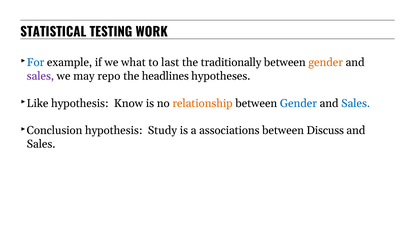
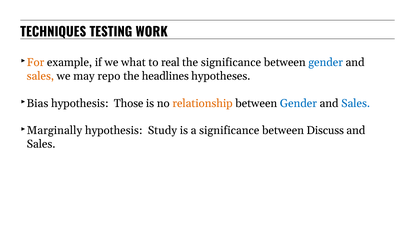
STATISTICAL: STATISTICAL -> TECHNIQUES
For colour: blue -> orange
last: last -> real
the traditionally: traditionally -> significance
gender at (326, 62) colour: orange -> blue
sales at (40, 76) colour: purple -> orange
Like: Like -> Bias
Know: Know -> Those
Conclusion: Conclusion -> Marginally
a associations: associations -> significance
